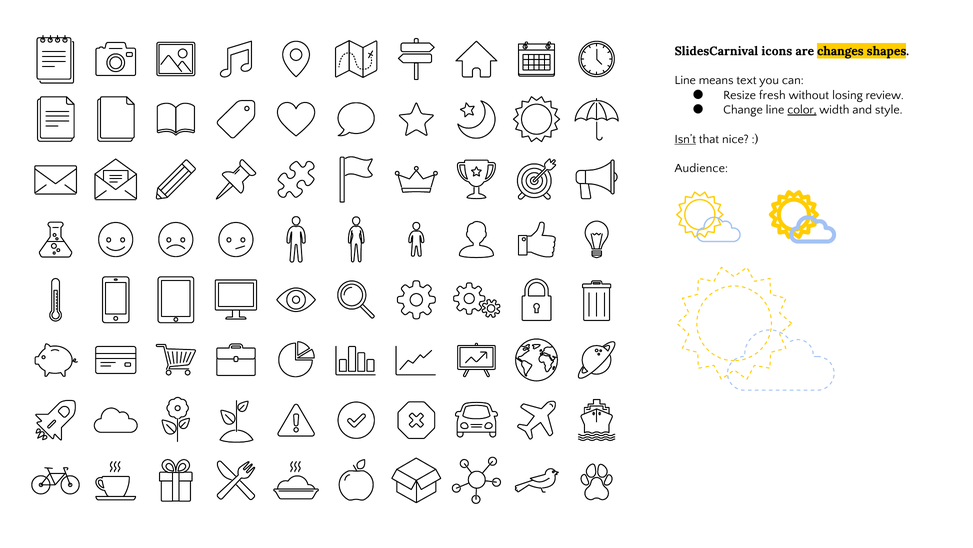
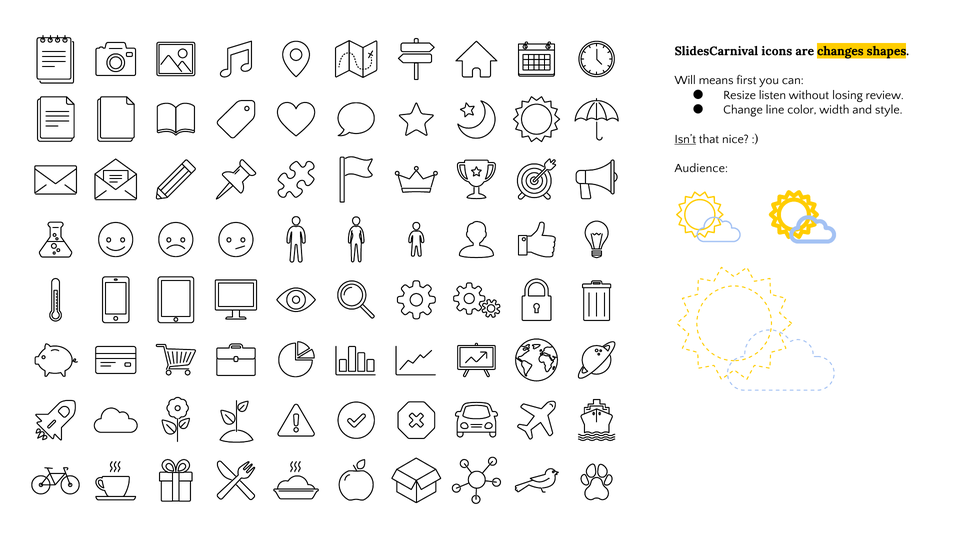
Line at (685, 80): Line -> Will
text: text -> first
fresh: fresh -> listen
color underline: present -> none
